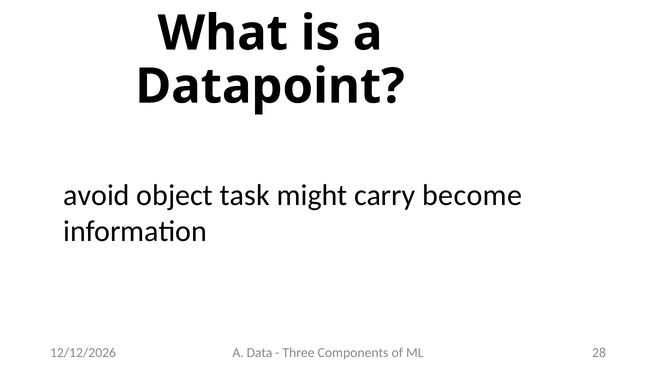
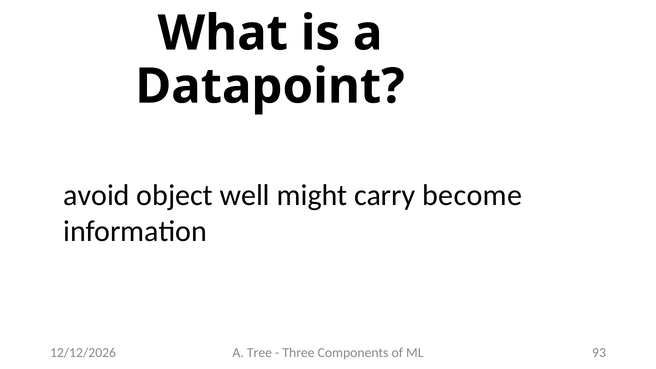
task: task -> well
Data: Data -> Tree
28: 28 -> 93
